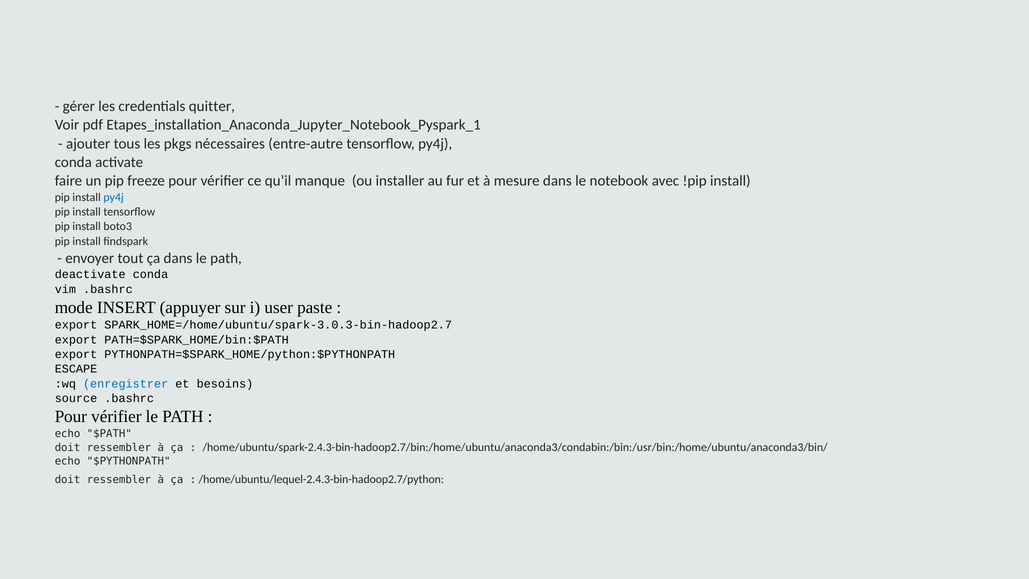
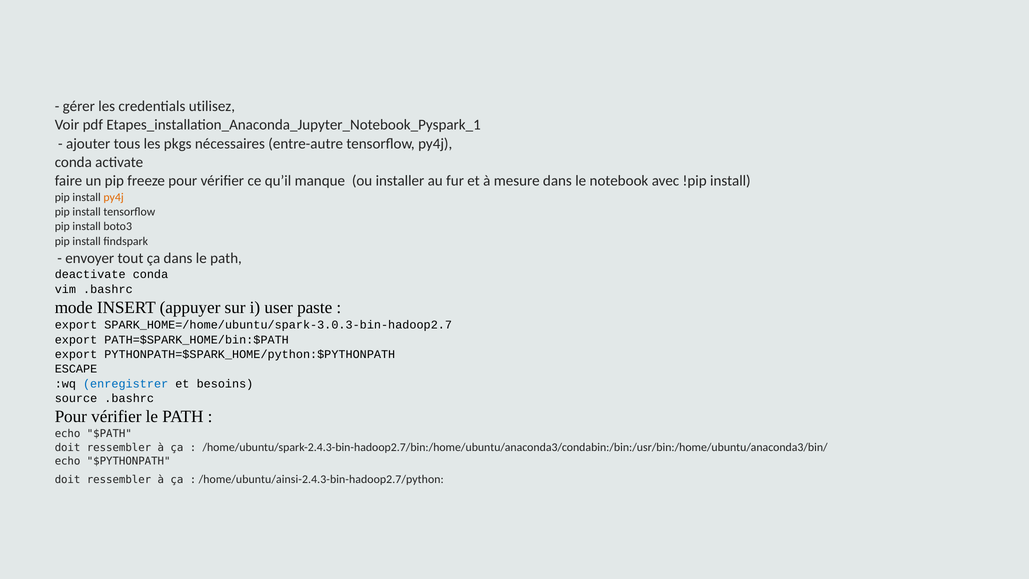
quitter: quitter -> utilisez
py4j at (114, 197) colour: blue -> orange
/home/ubuntu/lequel-2.4.3-bin-hadoop2.7/python: /home/ubuntu/lequel-2.4.3-bin-hadoop2.7/python -> /home/ubuntu/ainsi-2.4.3-bin-hadoop2.7/python
